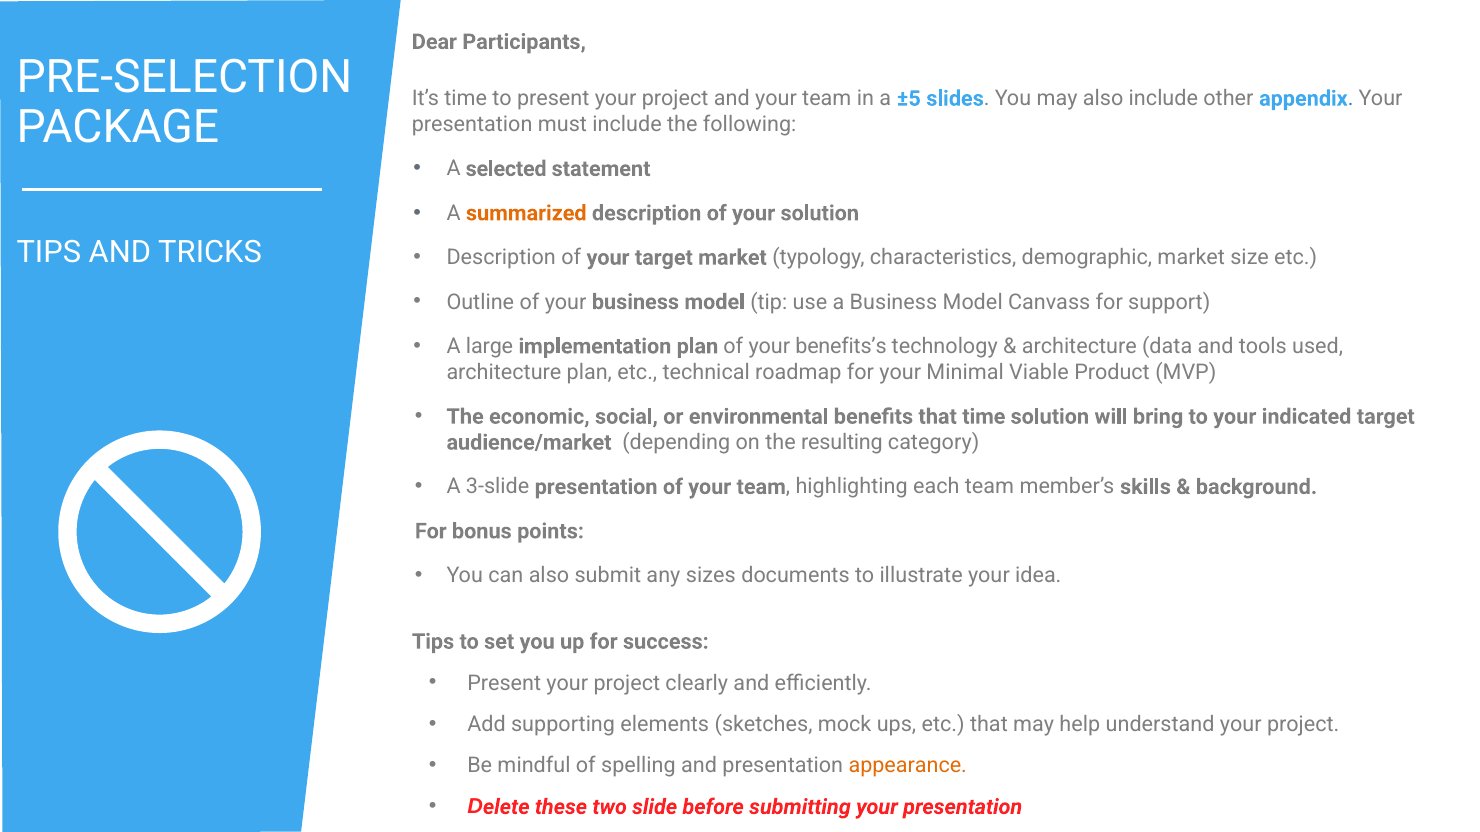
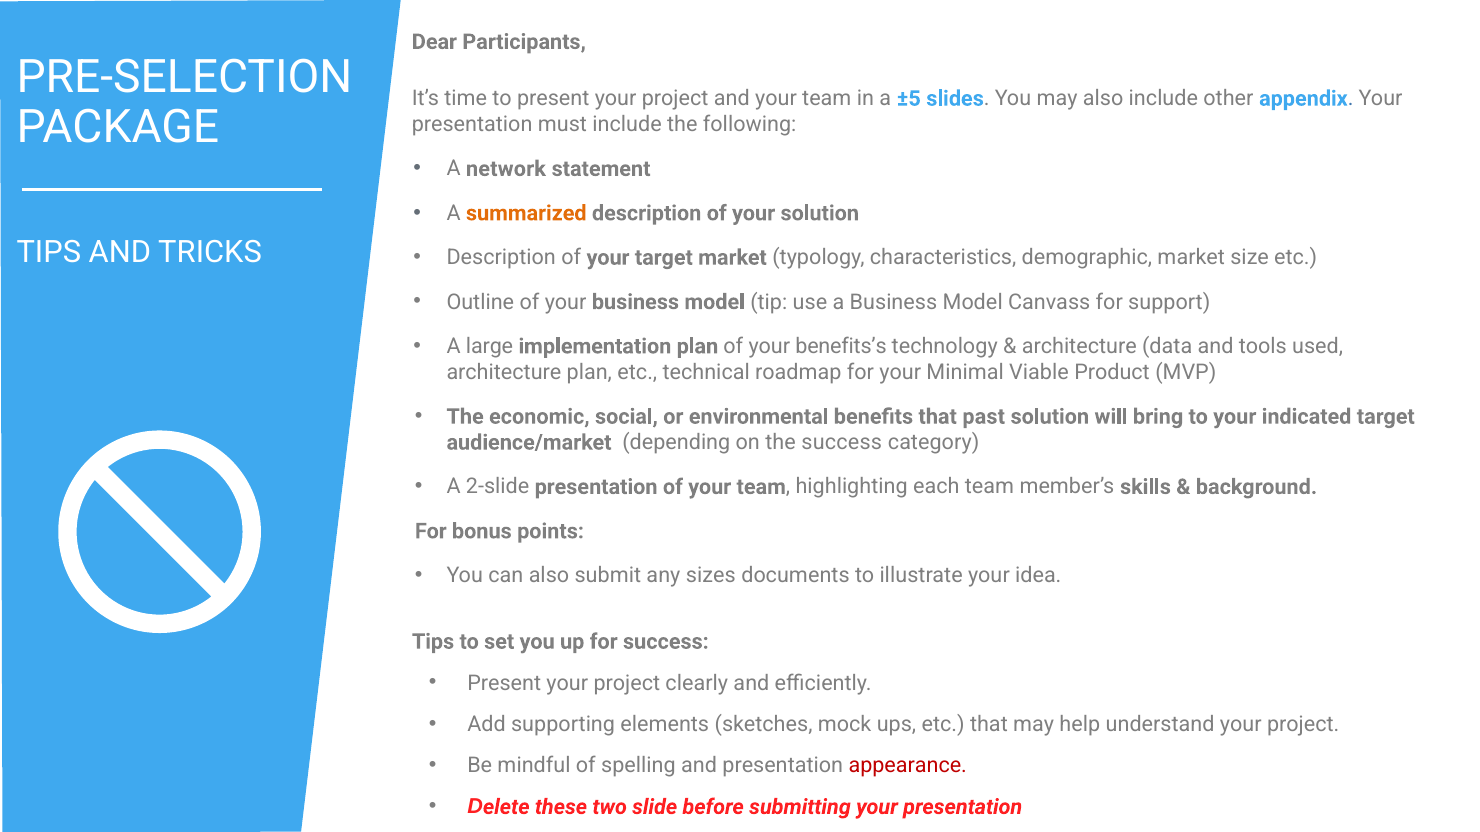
selected: selected -> network
that time: time -> past
the resulting: resulting -> success
3-slide: 3-slide -> 2-slide
appearance colour: orange -> red
